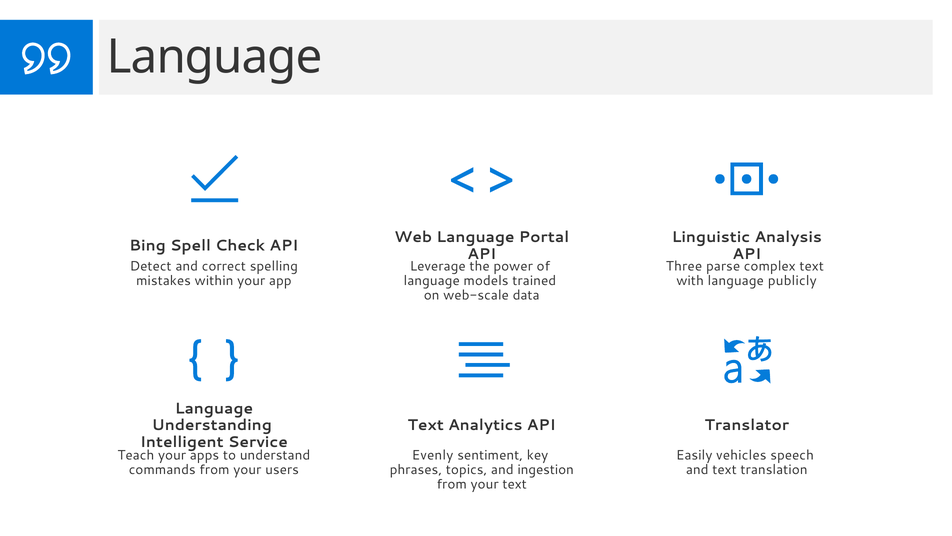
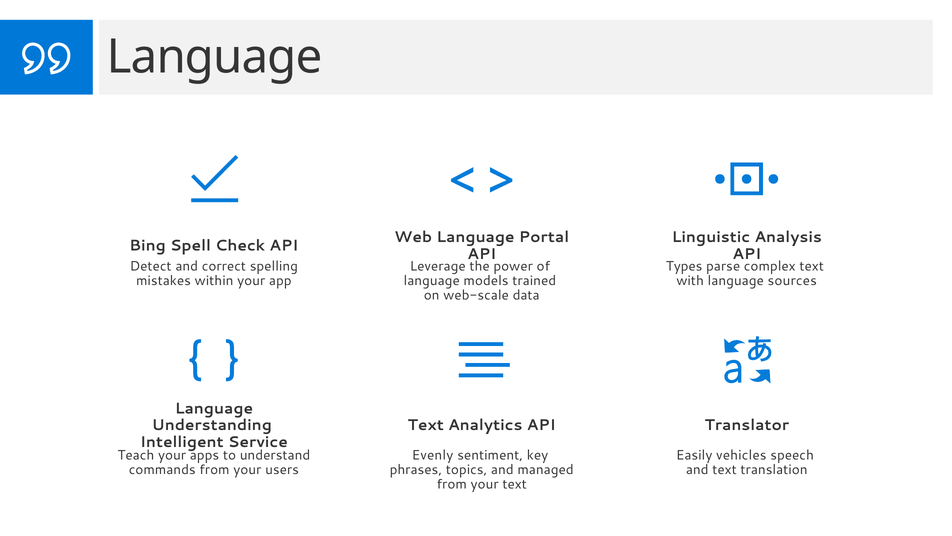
Three: Three -> Types
publicly: publicly -> sources
ingestion: ingestion -> managed
